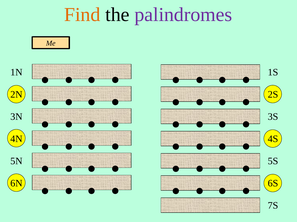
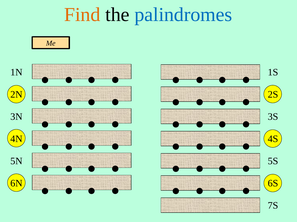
palindromes colour: purple -> blue
